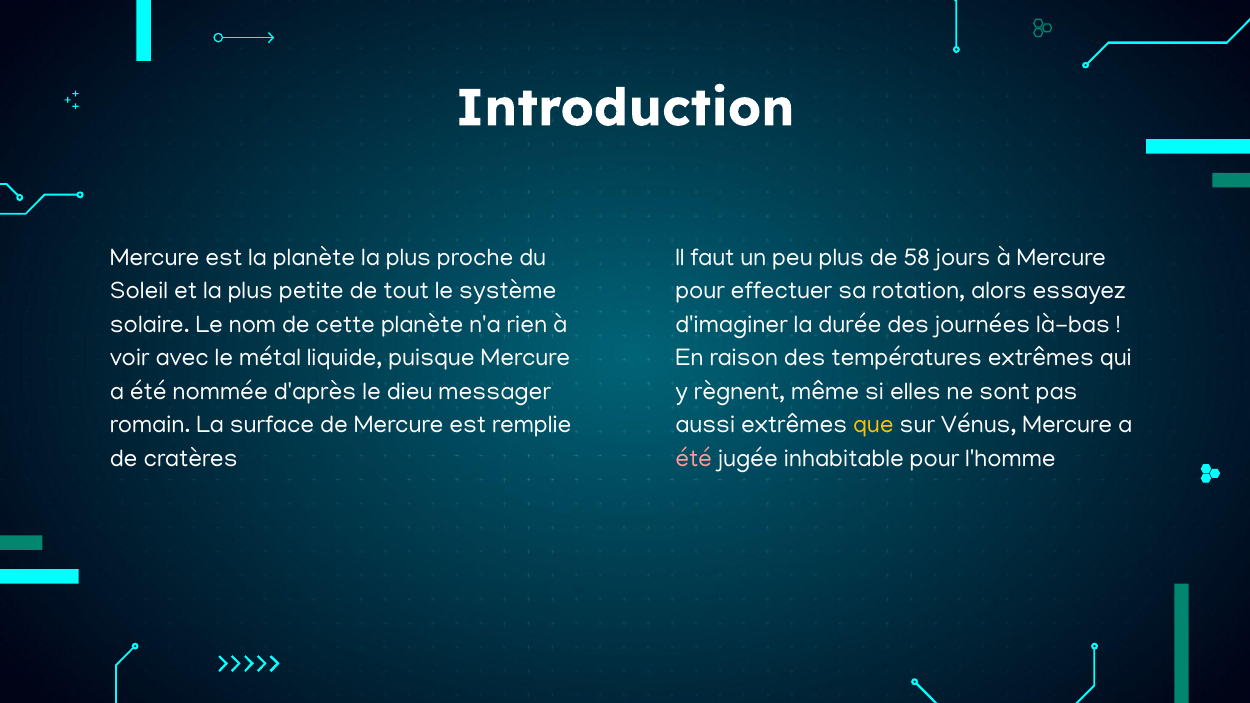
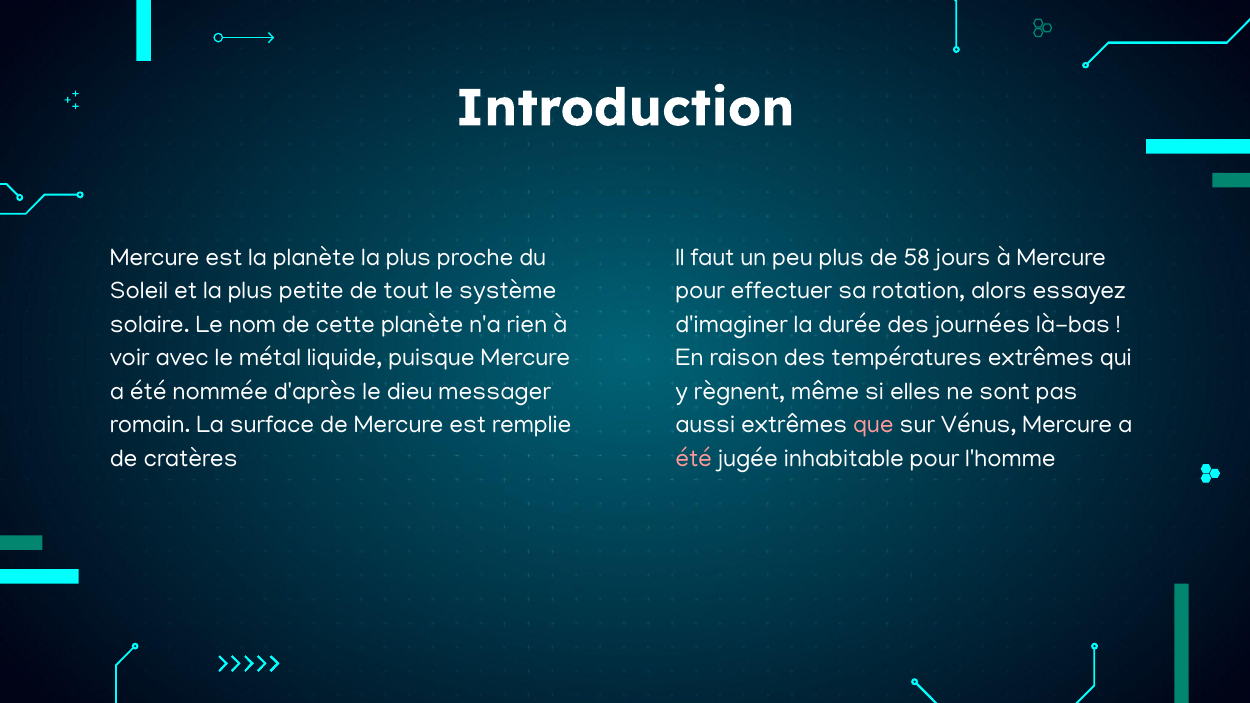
que colour: yellow -> pink
